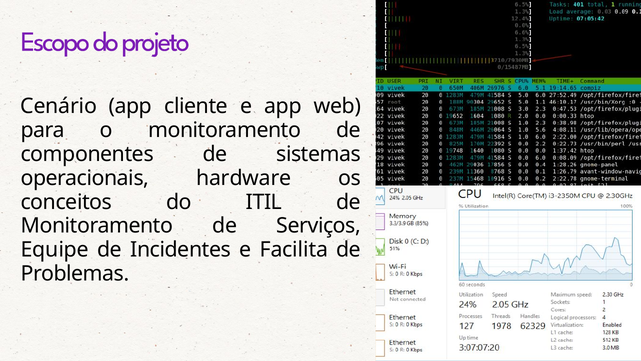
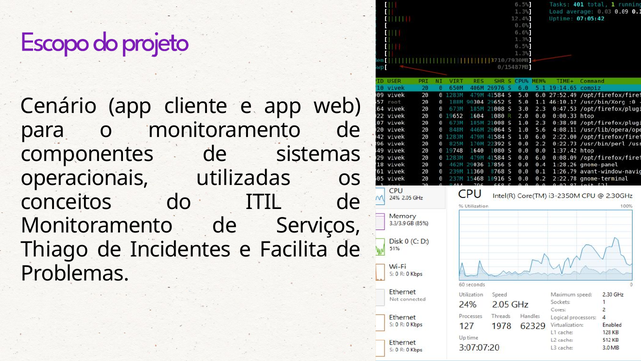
hardware: hardware -> utilizadas
Equipe: Equipe -> Thiago
